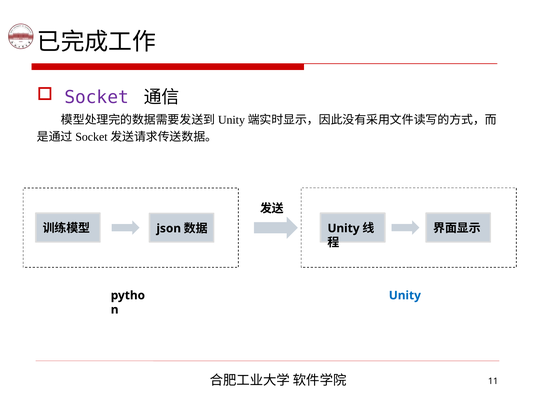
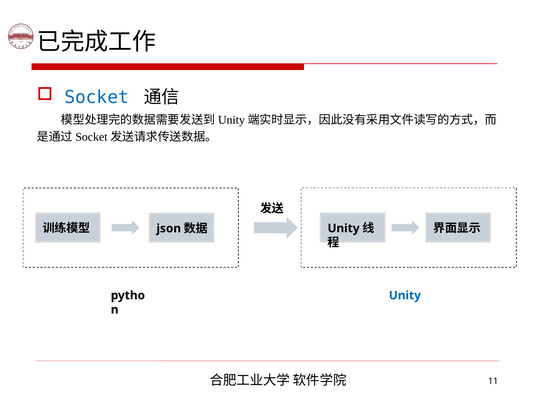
Socket colour: purple -> blue
